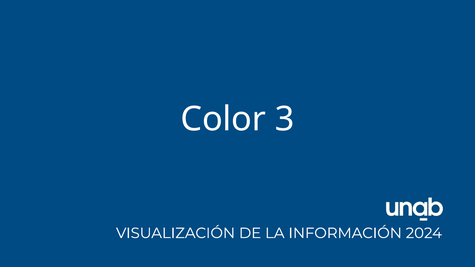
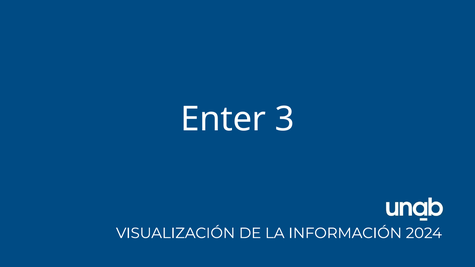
Color: Color -> Enter
